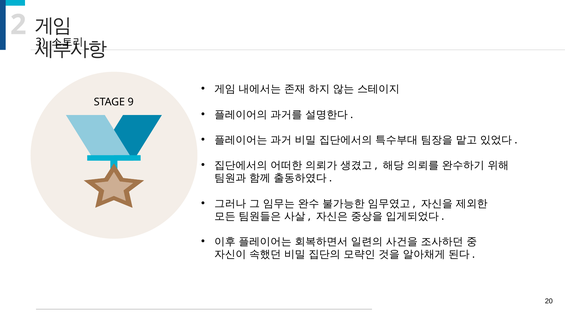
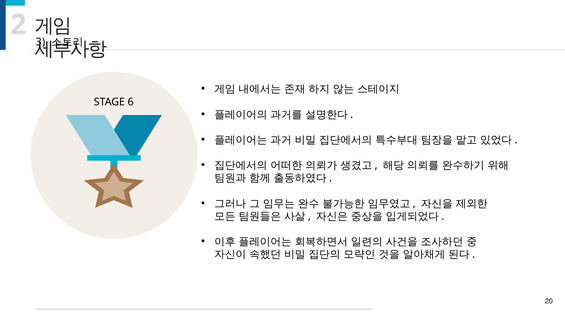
9: 9 -> 6
